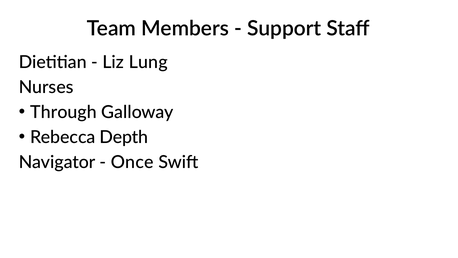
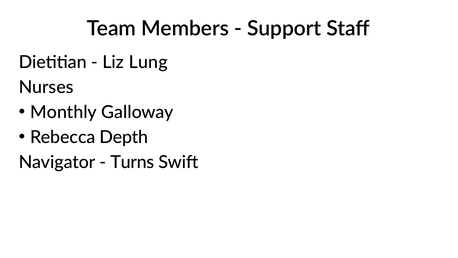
Through: Through -> Monthly
Once: Once -> Turns
